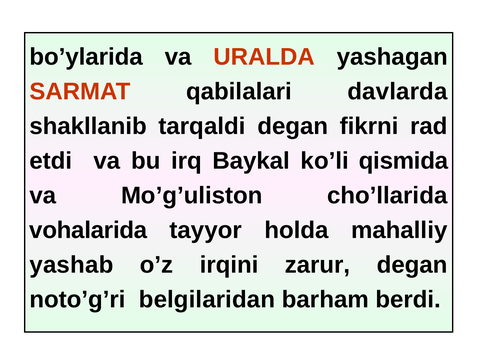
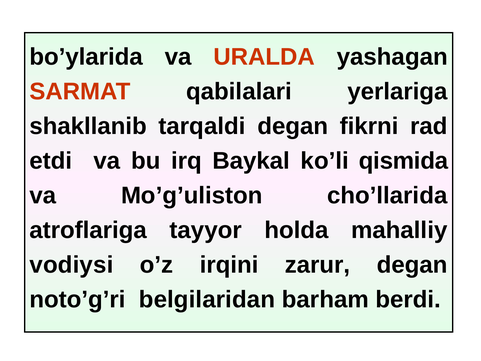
davlarda: davlarda -> yerlariga
vohalarida: vohalarida -> atroflariga
yashab: yashab -> vodiysi
